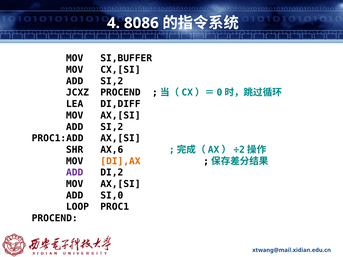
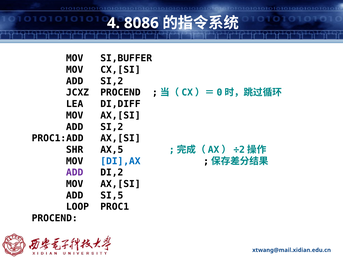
AX,6: AX,6 -> AX,5
DI],AX colour: orange -> blue
SI,0: SI,0 -> SI,5
